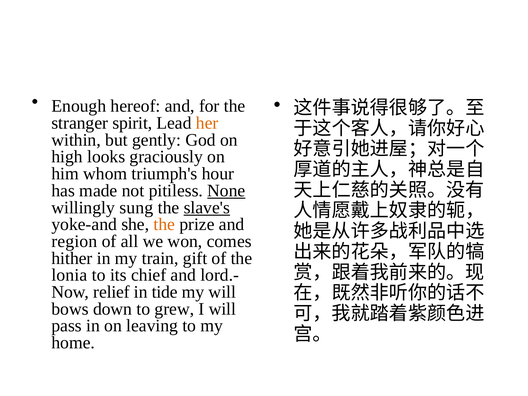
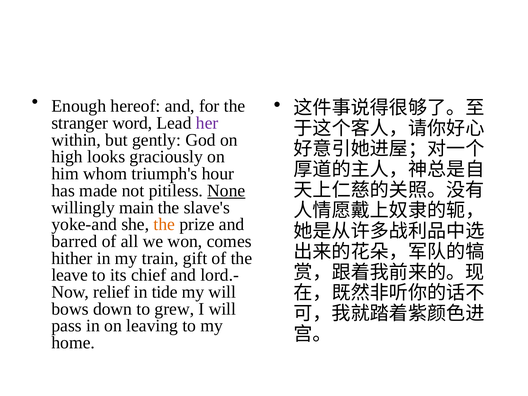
spirit: spirit -> word
her colour: orange -> purple
sung: sung -> main
slave's underline: present -> none
region: region -> barred
lonia: lonia -> leave
